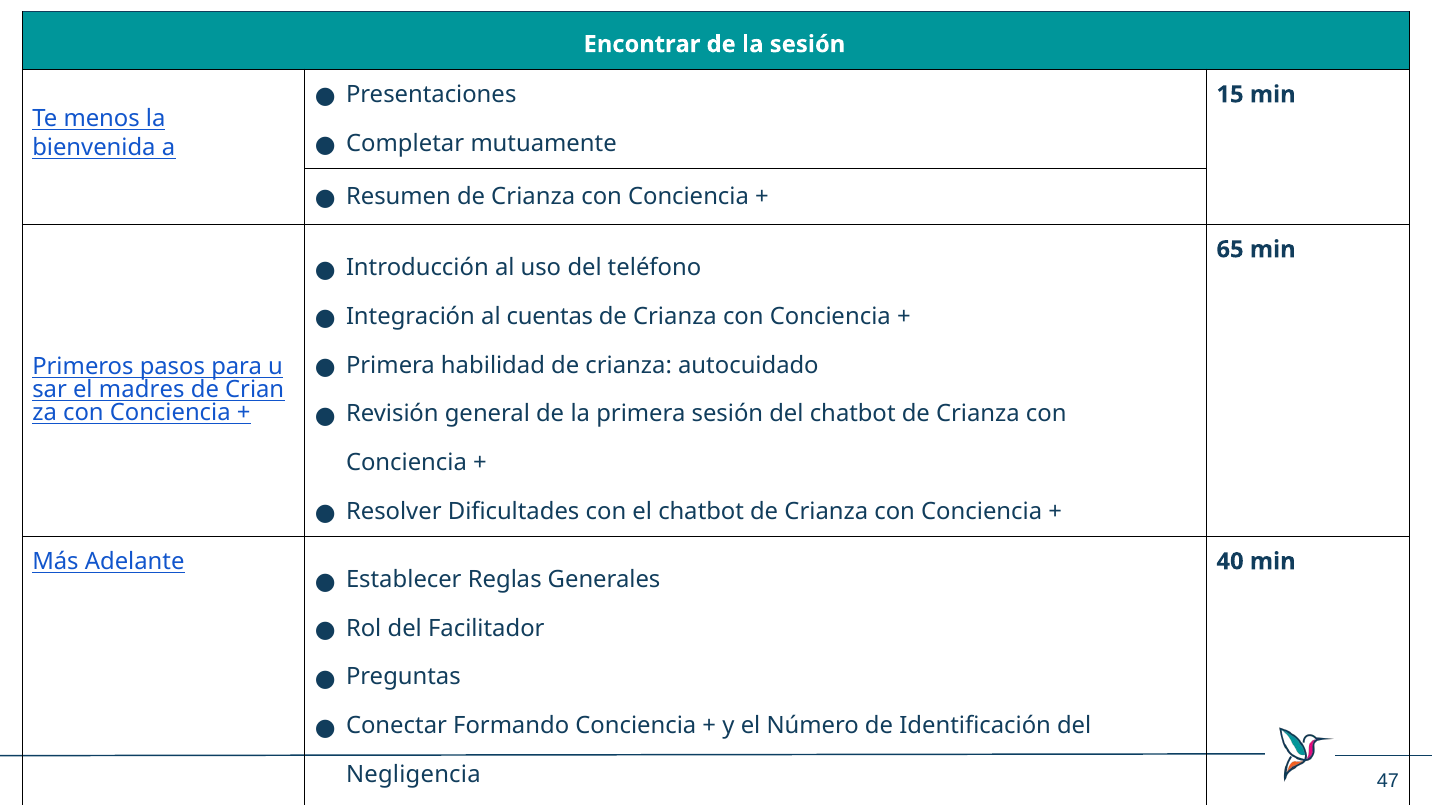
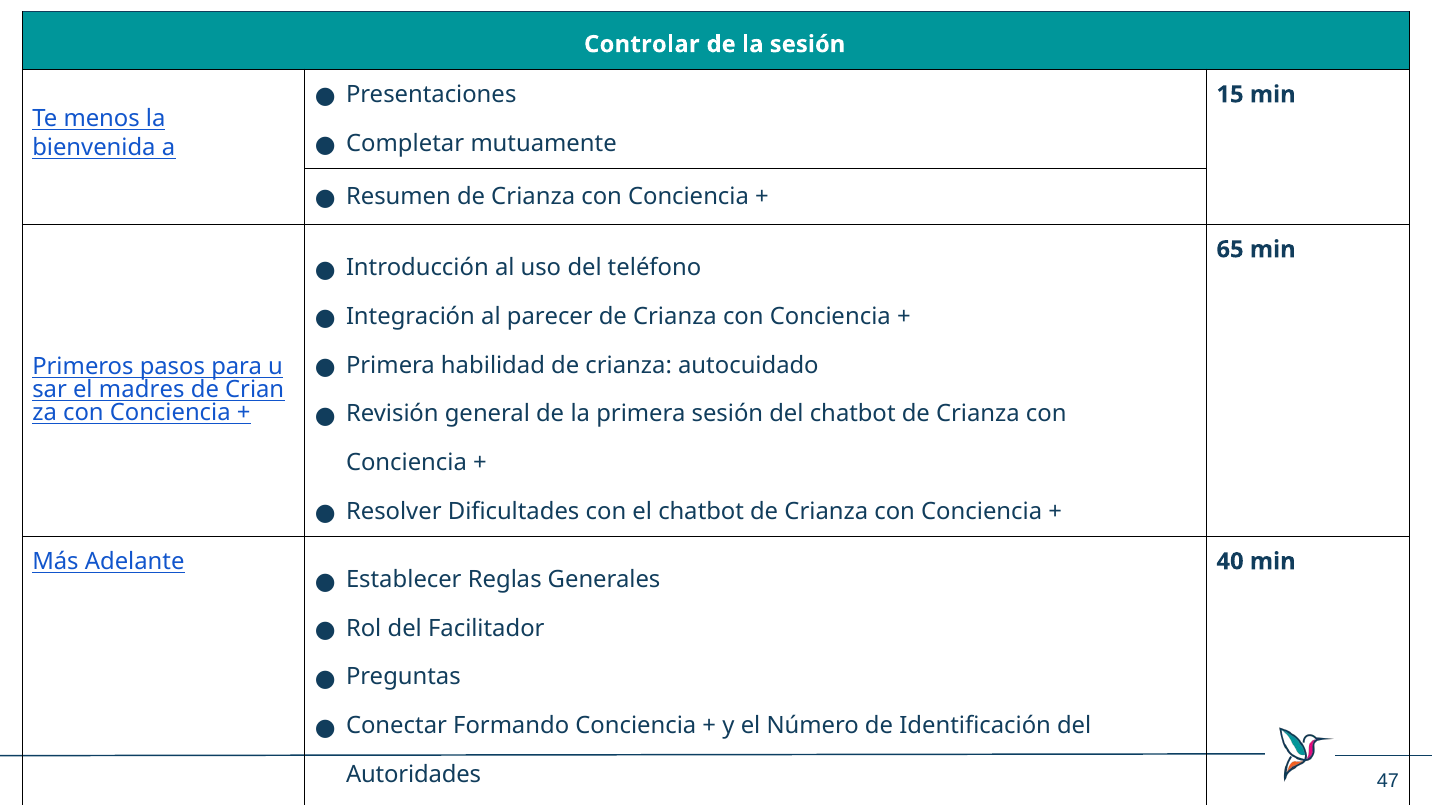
Encontrar: Encontrar -> Controlar
cuentas: cuentas -> parecer
Negligencia: Negligencia -> Autoridades
